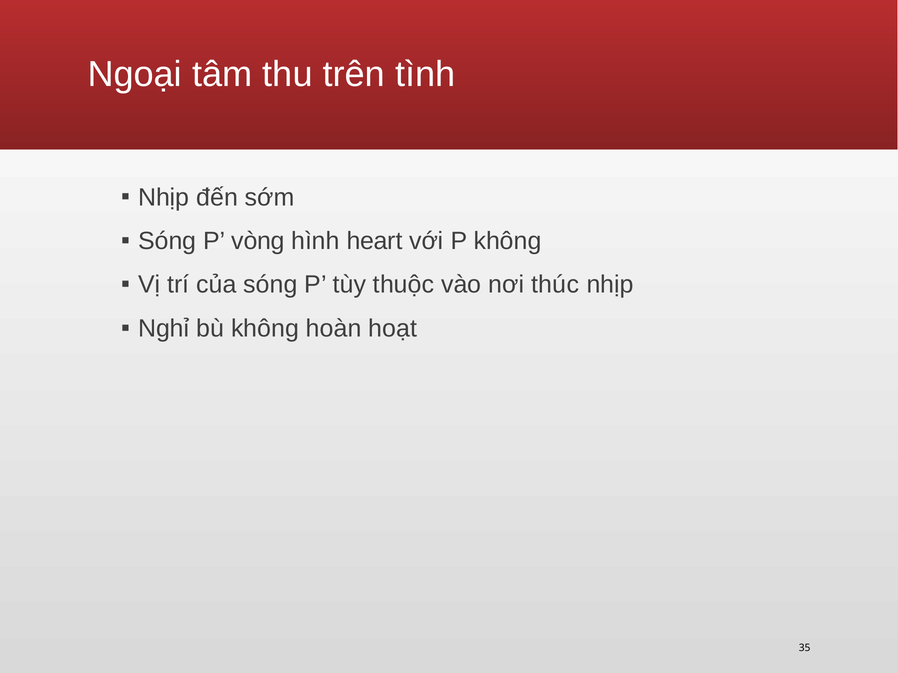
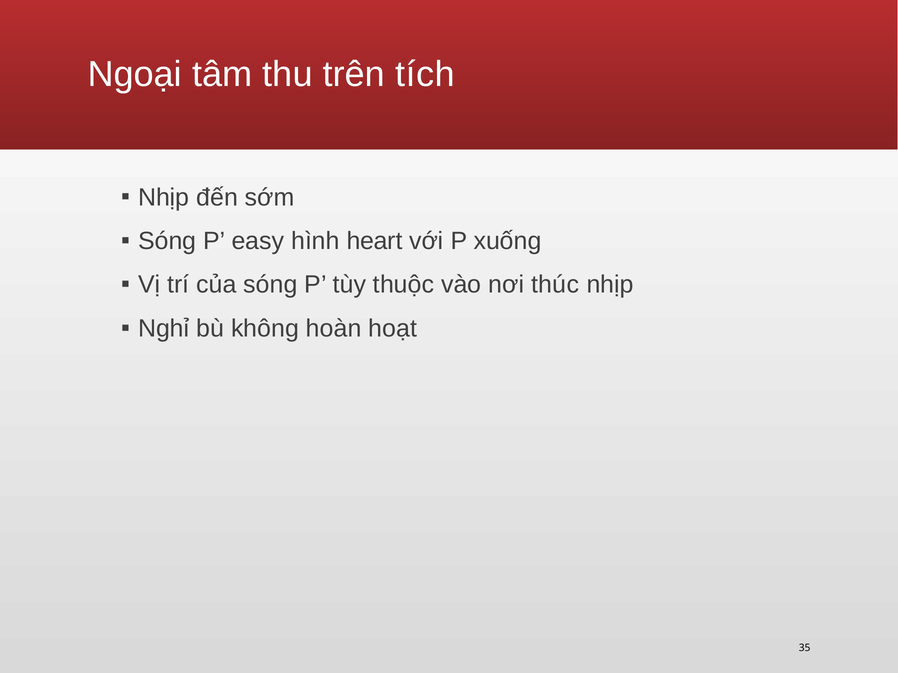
tình: tình -> tích
vòng: vòng -> easy
P không: không -> xuống
